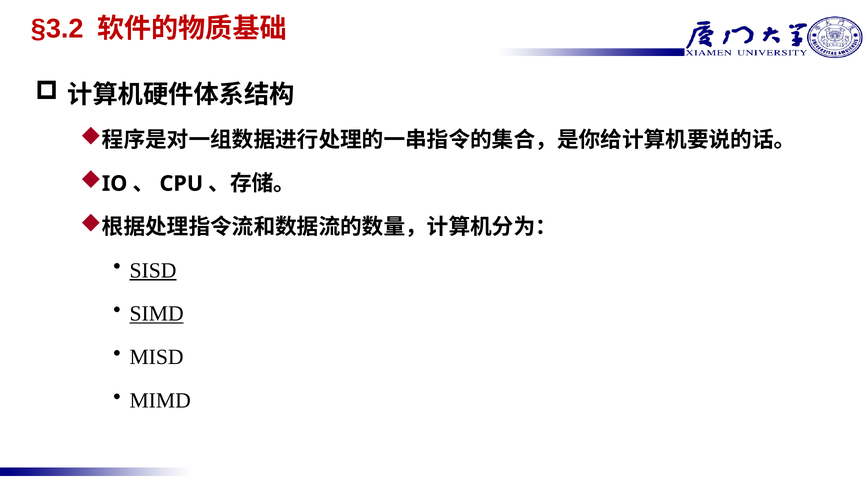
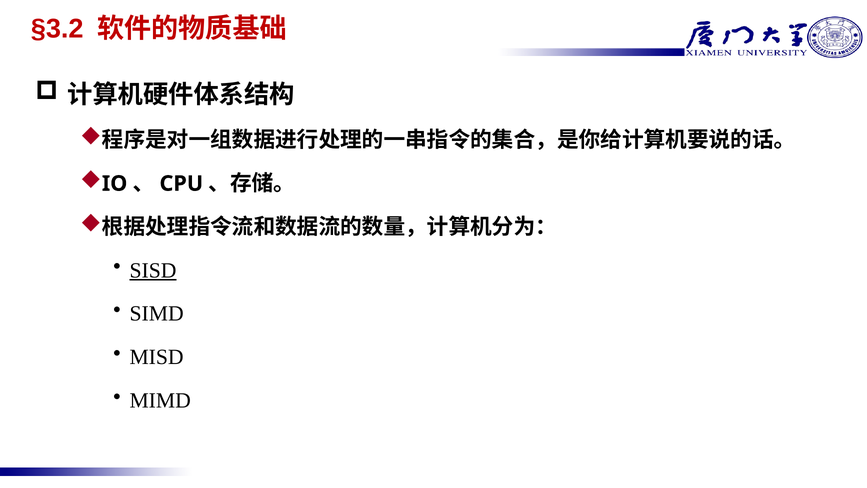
SIMD underline: present -> none
